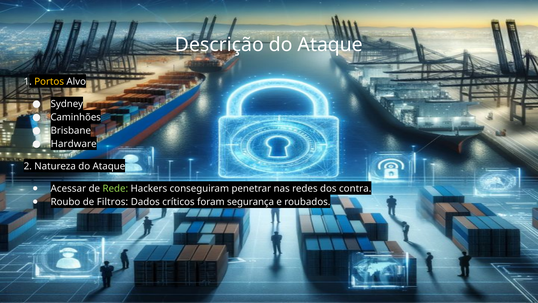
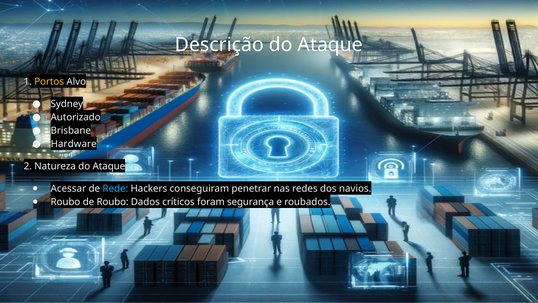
Caminhões: Caminhões -> Autorizado
Rede colour: light green -> light blue
contra: contra -> navios
de Filtros: Filtros -> Roubo
